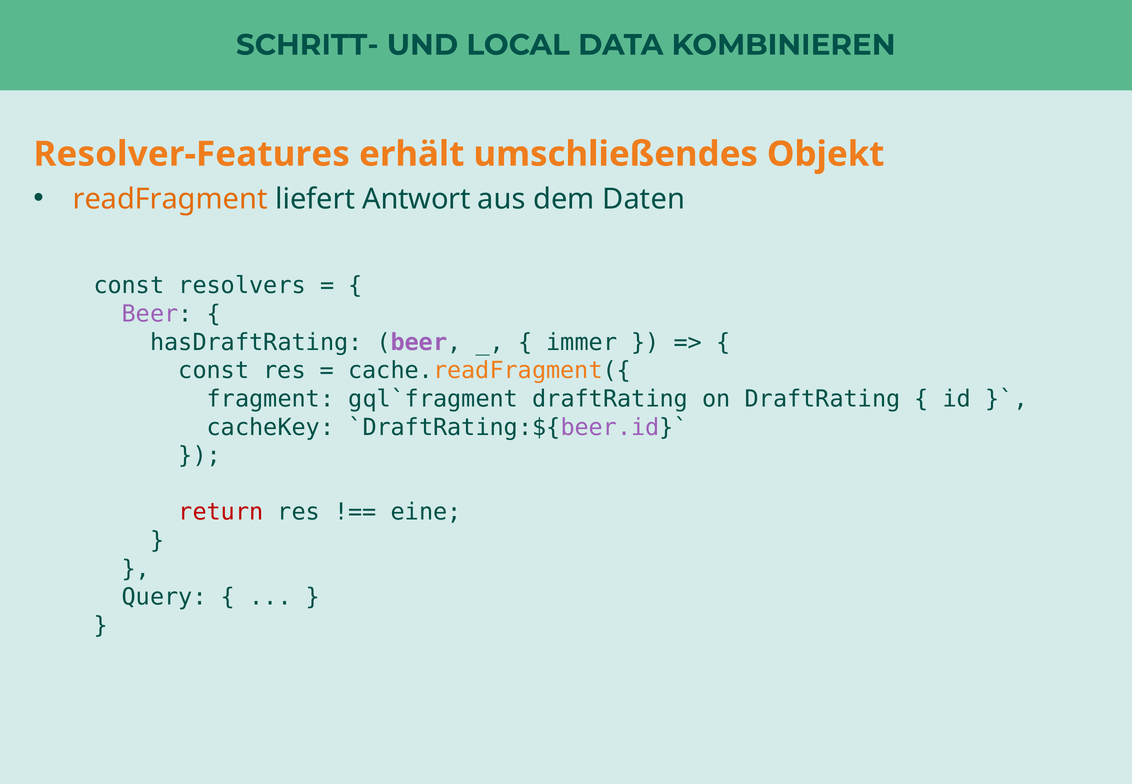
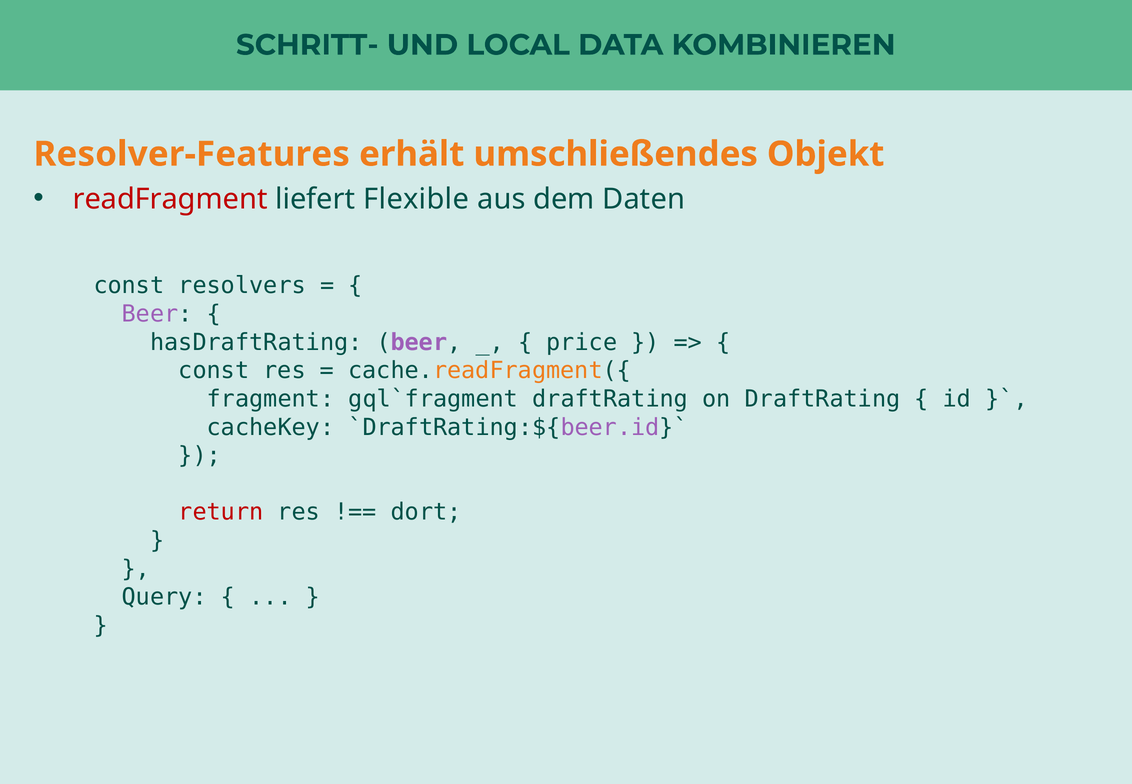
readFragment colour: orange -> red
Antwort: Antwort -> Flexible
immer: immer -> price
eine: eine -> dort
